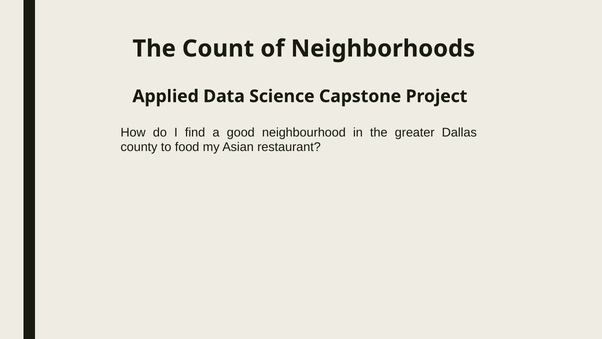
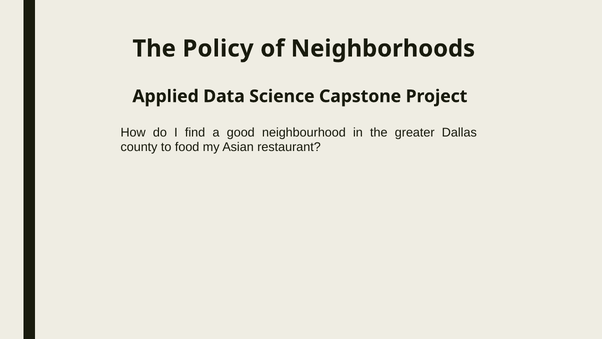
Count: Count -> Policy
